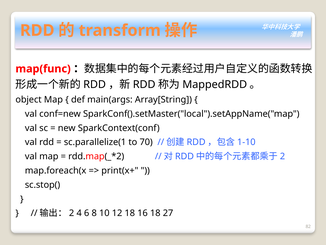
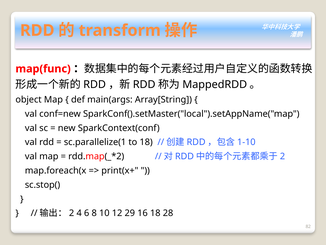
to 70: 70 -> 18
12 18: 18 -> 29
27: 27 -> 28
